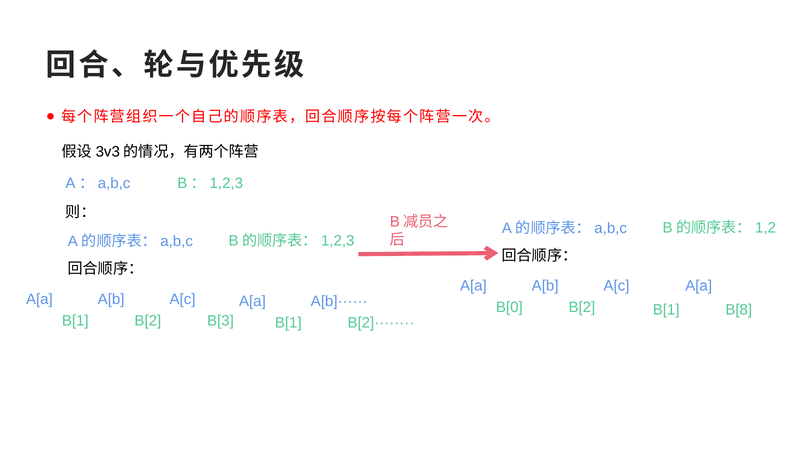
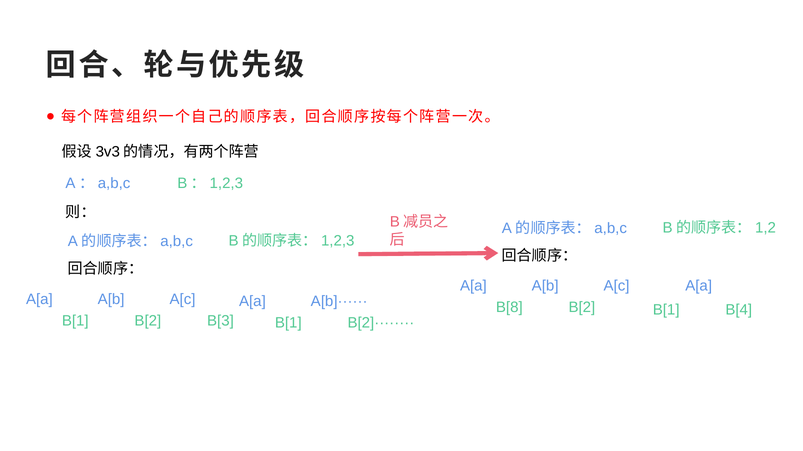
B[0: B[0 -> B[8
B[8: B[8 -> B[4
